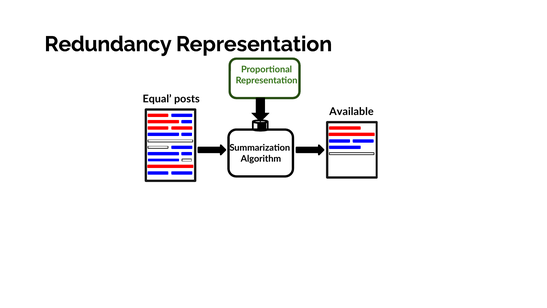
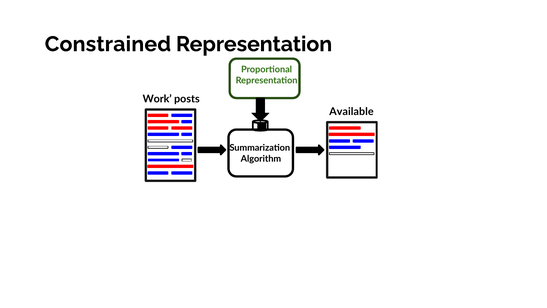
Redundancy: Redundancy -> Constrained
Equal: Equal -> Work
